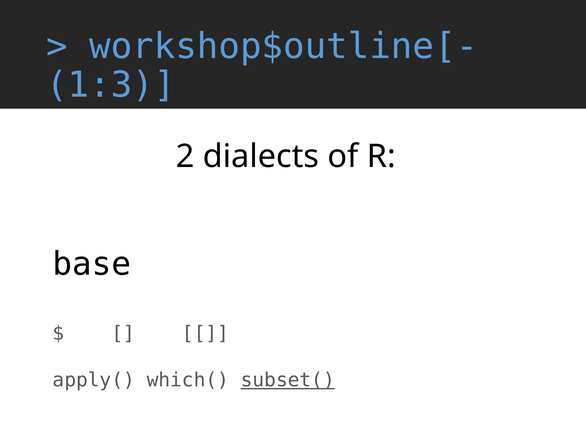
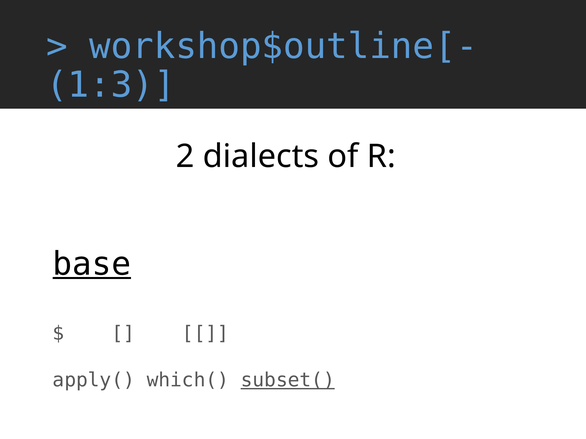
base underline: none -> present
